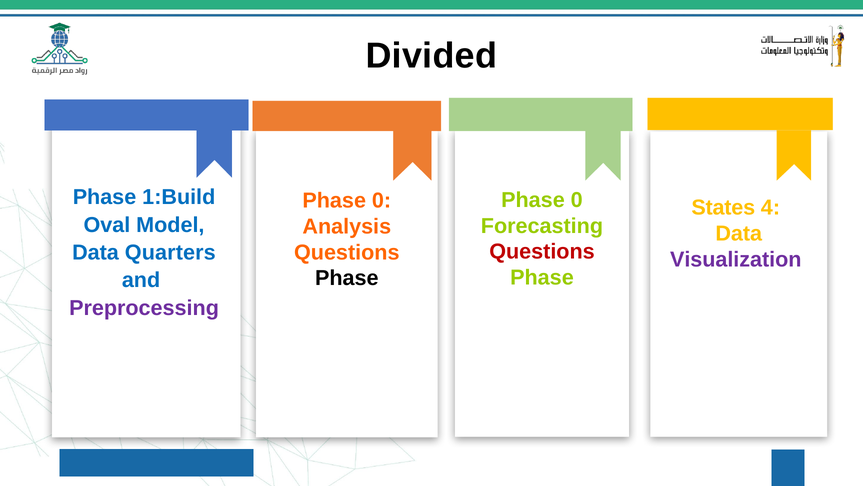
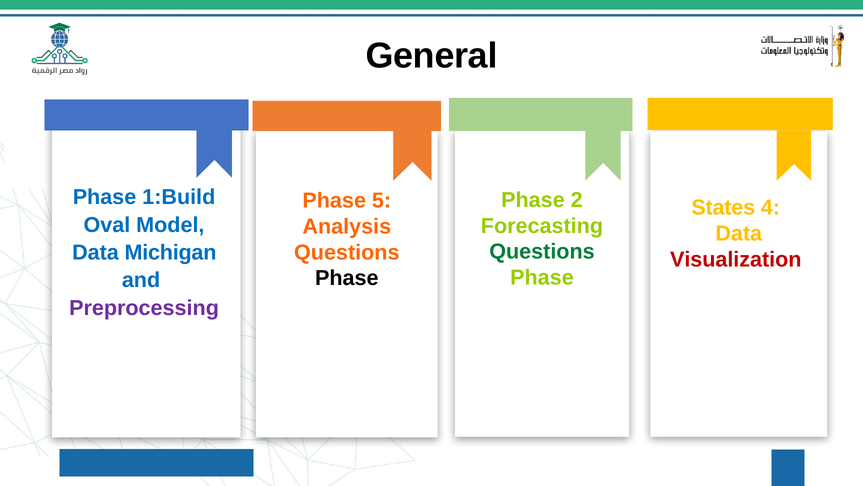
Divided: Divided -> General
0 at (577, 200): 0 -> 2
0 at (382, 200): 0 -> 5
Questions at (542, 252) colour: red -> green
Quarters: Quarters -> Michigan
Visualization colour: purple -> red
